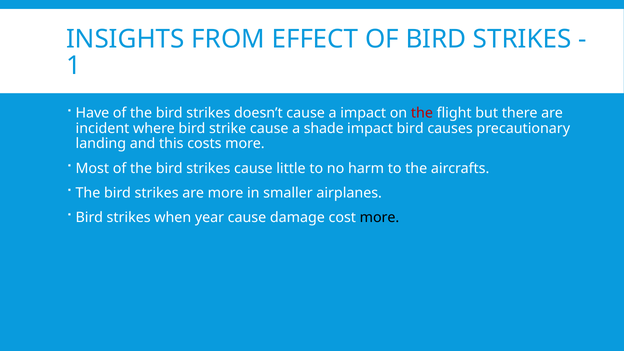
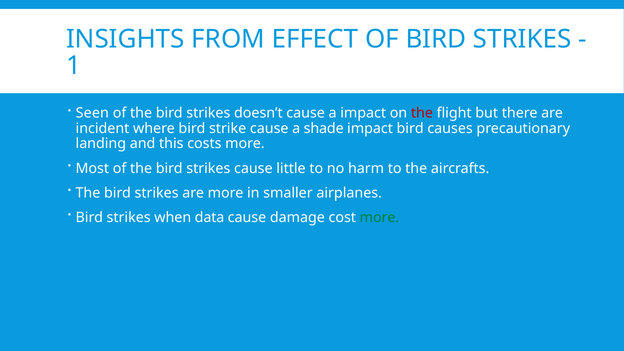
Have: Have -> Seen
year: year -> data
more at (379, 217) colour: black -> green
